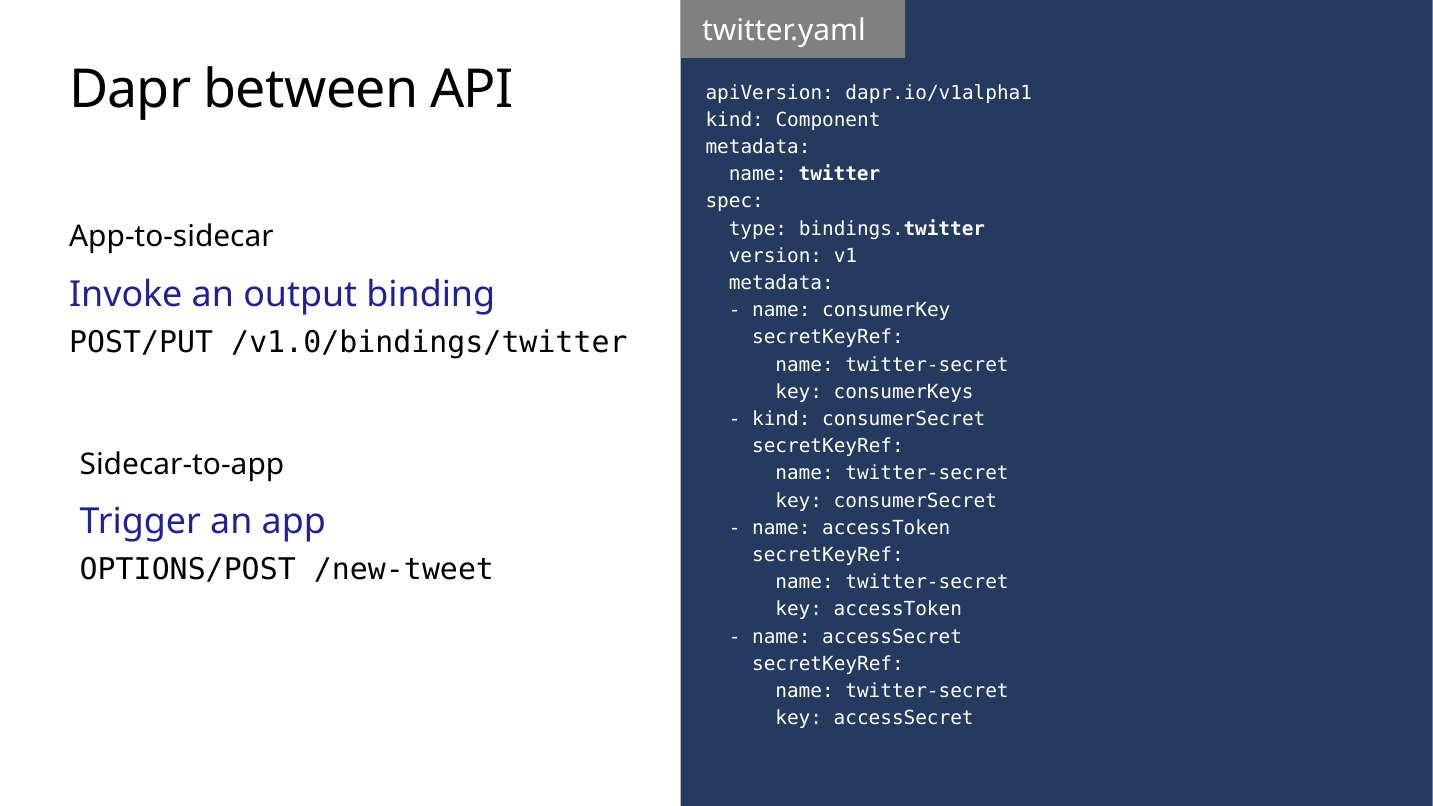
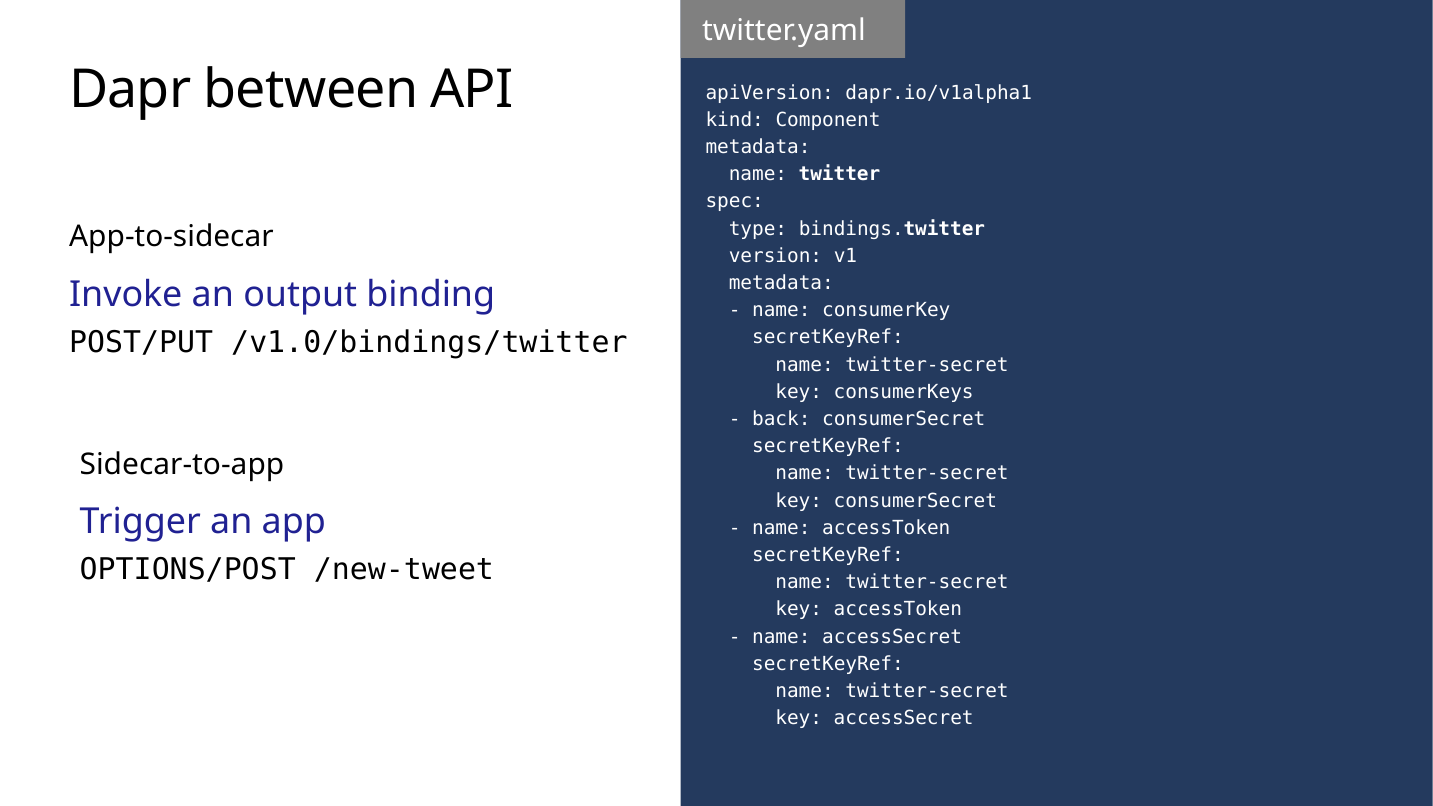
kind at (781, 419): kind -> back
